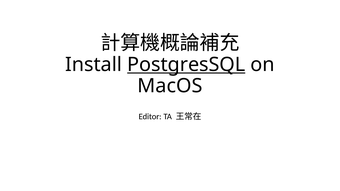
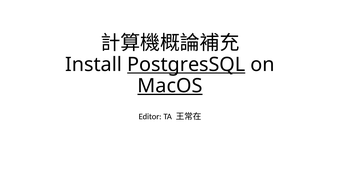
MacOS underline: none -> present
